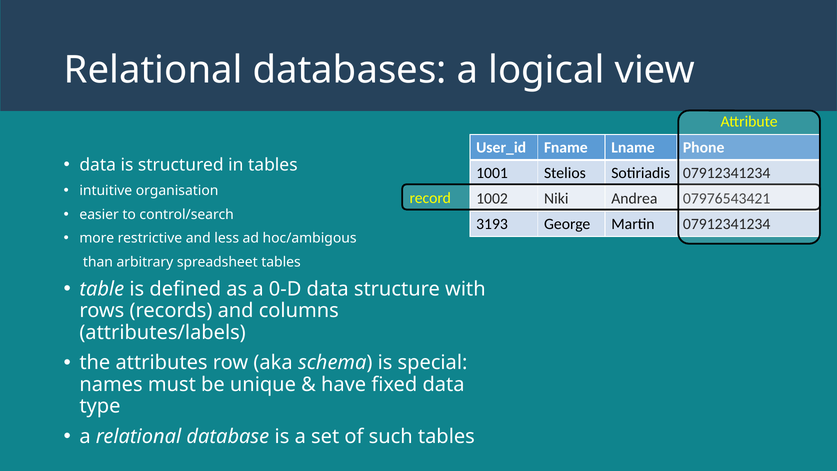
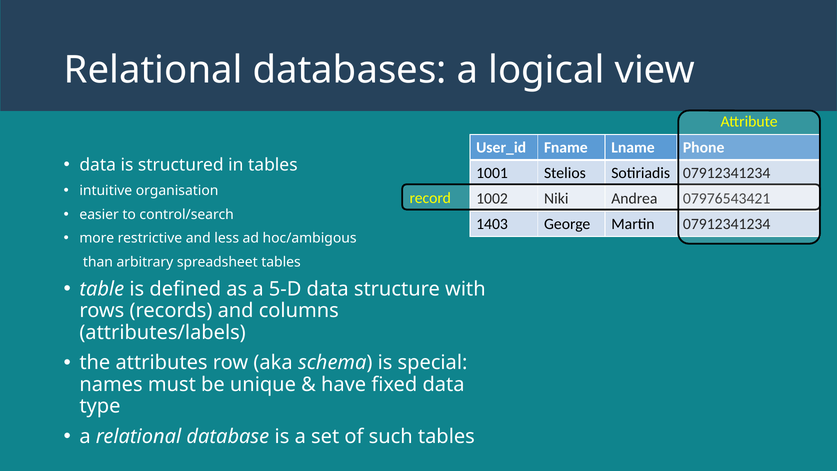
3193: 3193 -> 1403
0-D: 0-D -> 5-D
